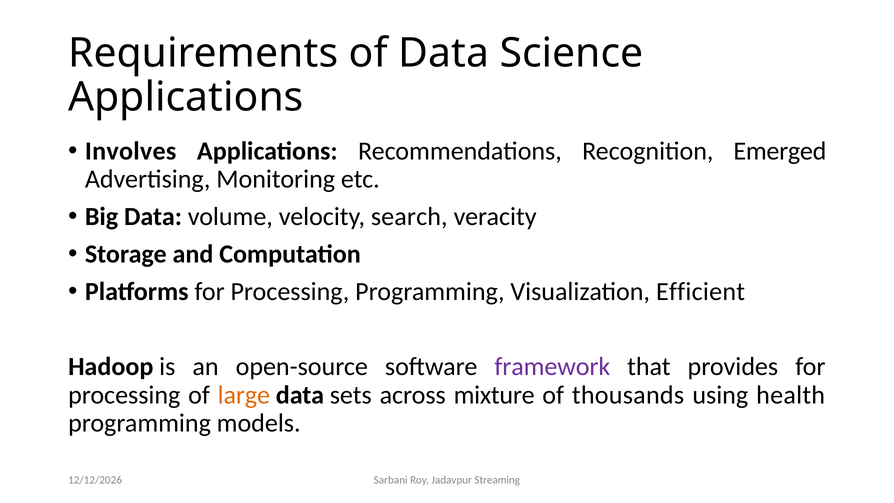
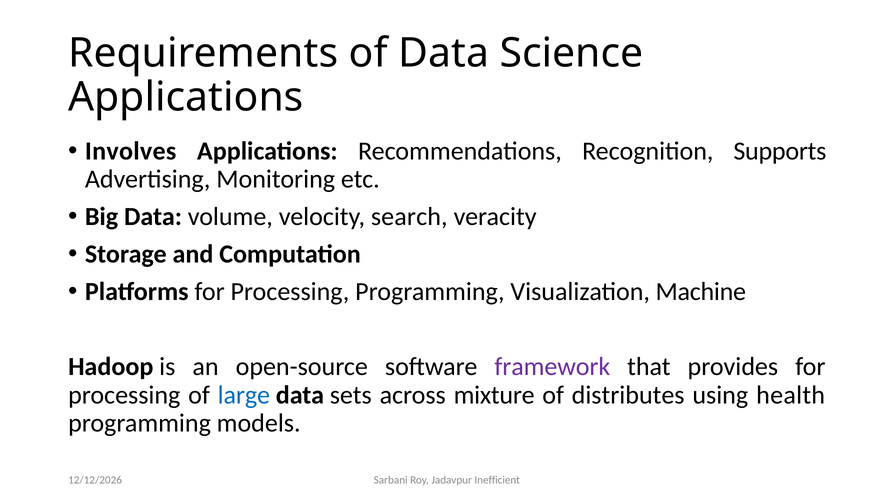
Emerged: Emerged -> Supports
Efficient: Efficient -> Machine
large colour: orange -> blue
thousands: thousands -> distributes
Streaming: Streaming -> Inefficient
